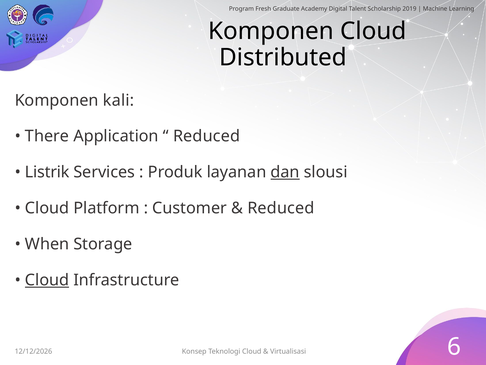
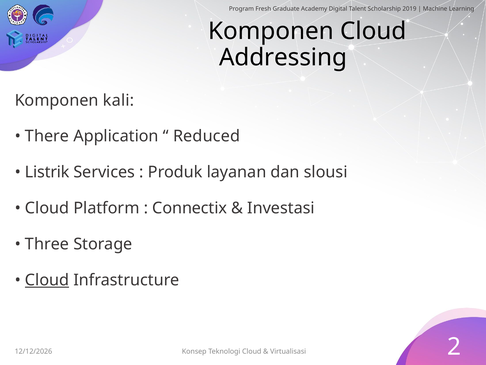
Distributed: Distributed -> Addressing
dan underline: present -> none
Customer: Customer -> Connectix
Reduced at (281, 208): Reduced -> Investasi
When: When -> Three
6: 6 -> 2
